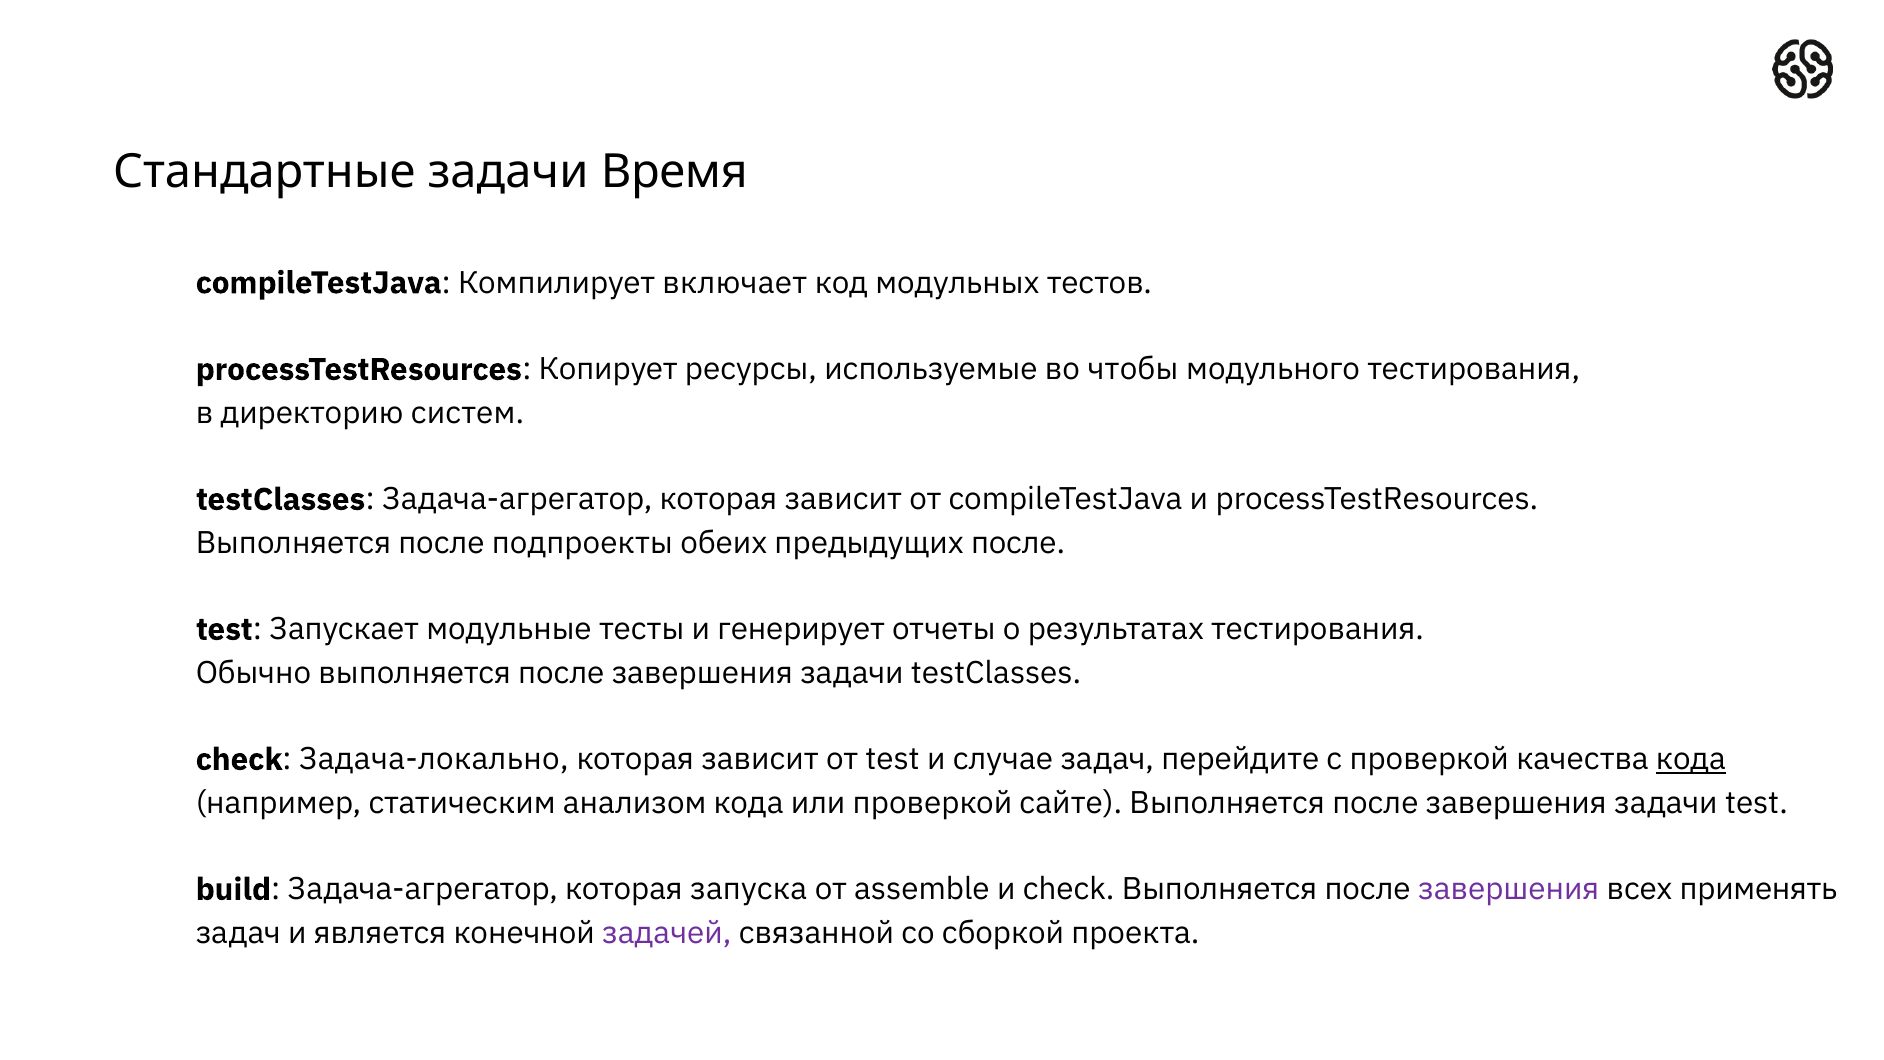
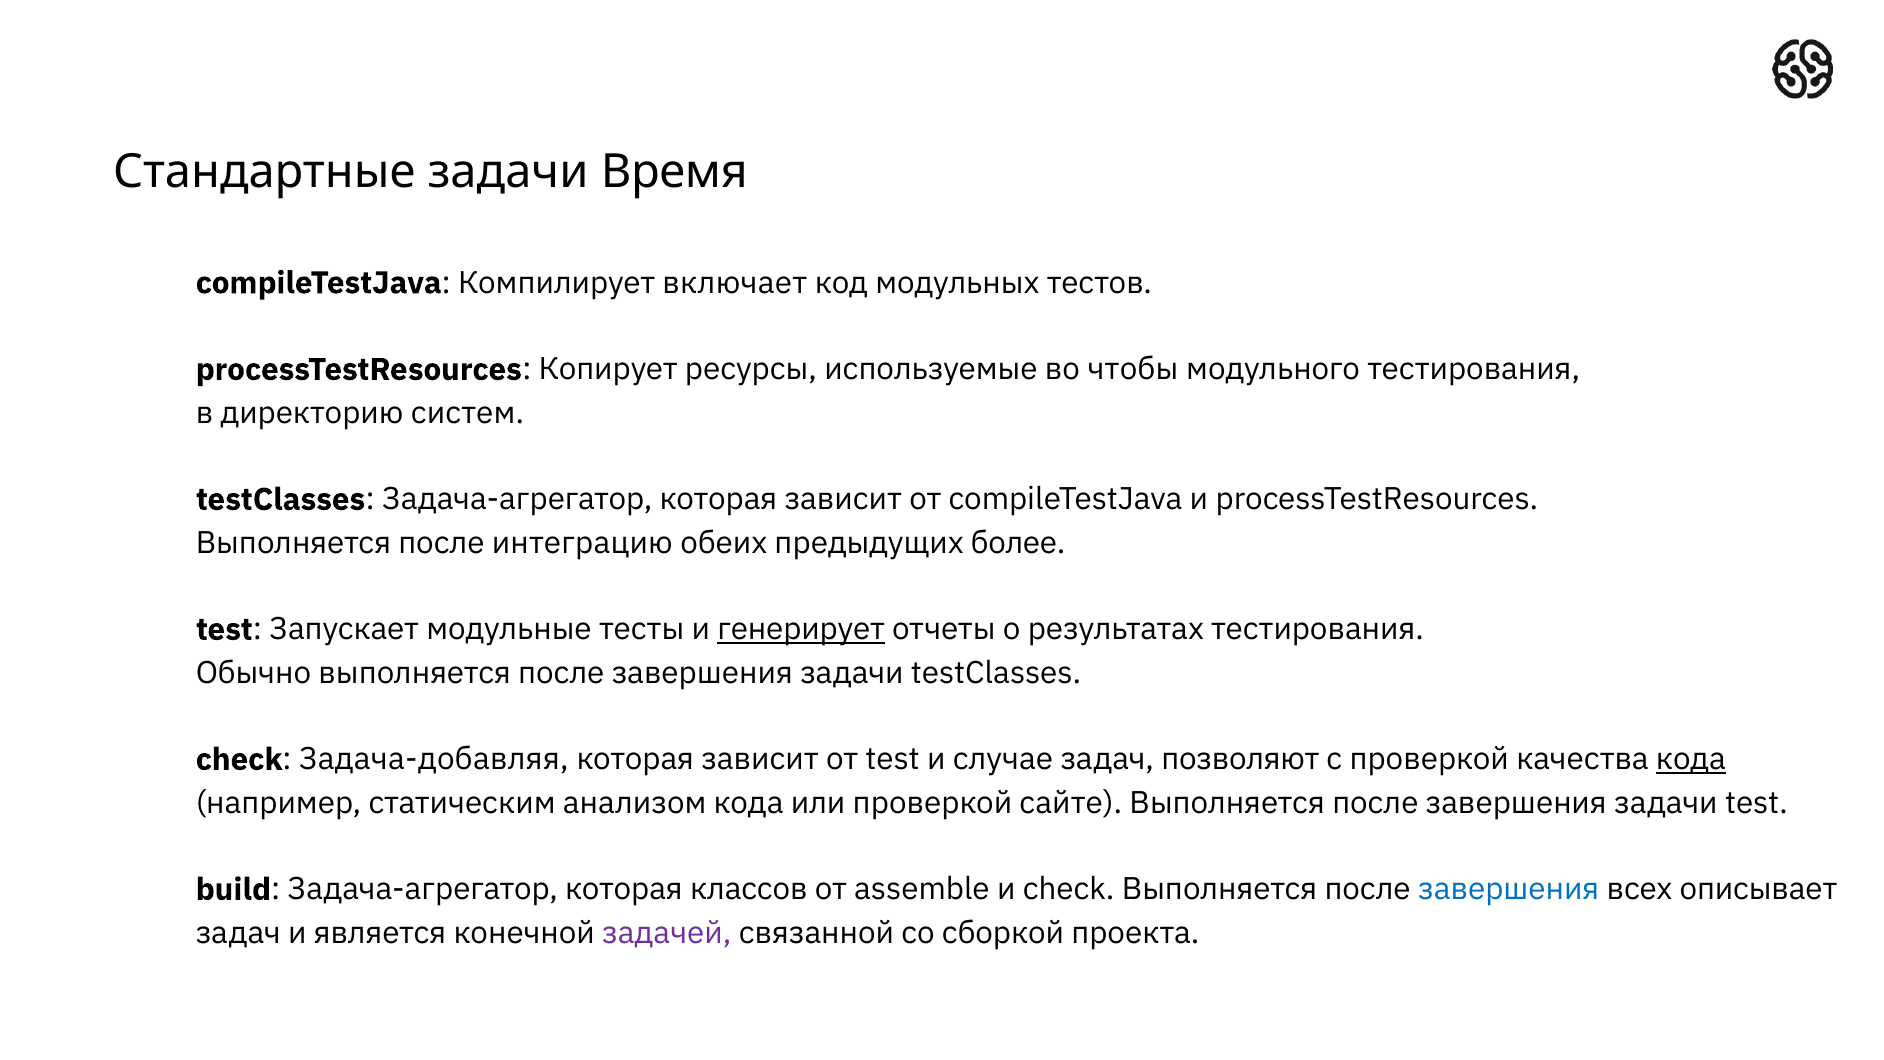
подпроекты: подпроекты -> интеграцию
предыдущих после: после -> более
генерирует underline: none -> present
Задача-локально: Задача-локально -> Задача-добавляя
перейдите: перейдите -> позволяют
запуска: запуска -> классов
завершения at (1509, 889) colour: purple -> blue
применять: применять -> описывает
